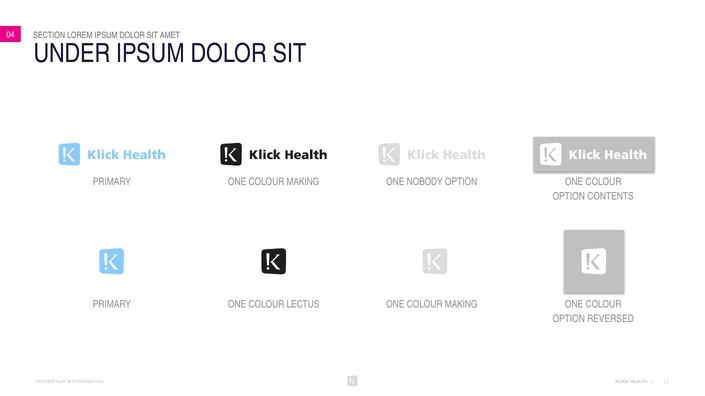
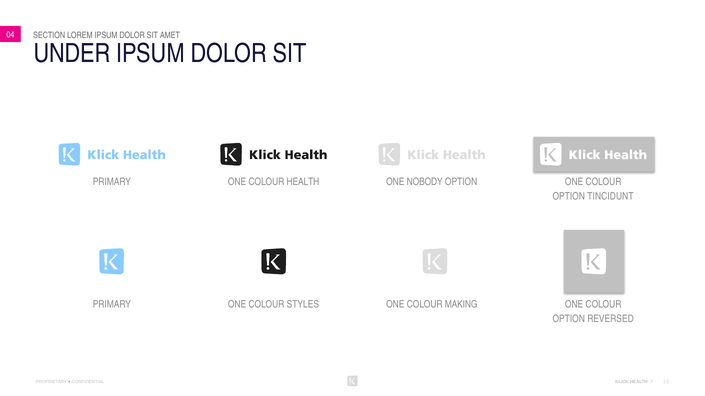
MAKING at (303, 182): MAKING -> HEALTH
CONTENTS: CONTENTS -> TINCIDUNT
LECTUS: LECTUS -> STYLES
